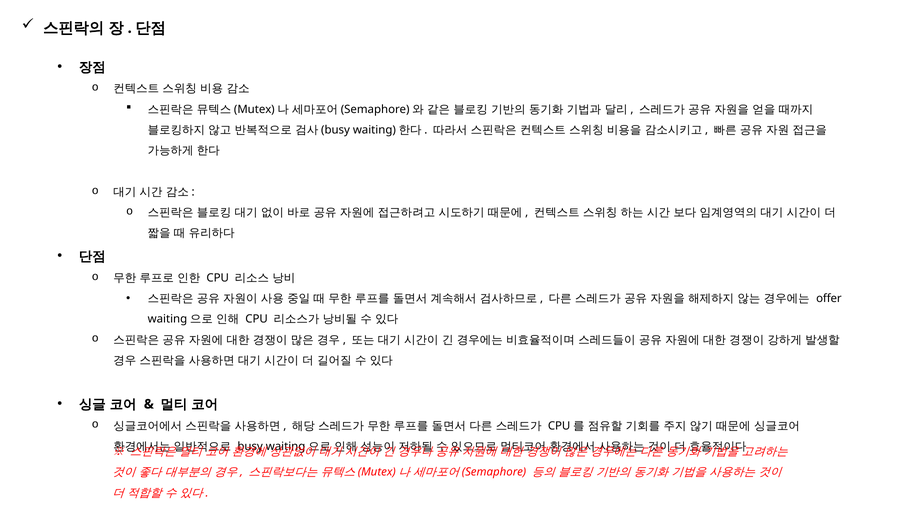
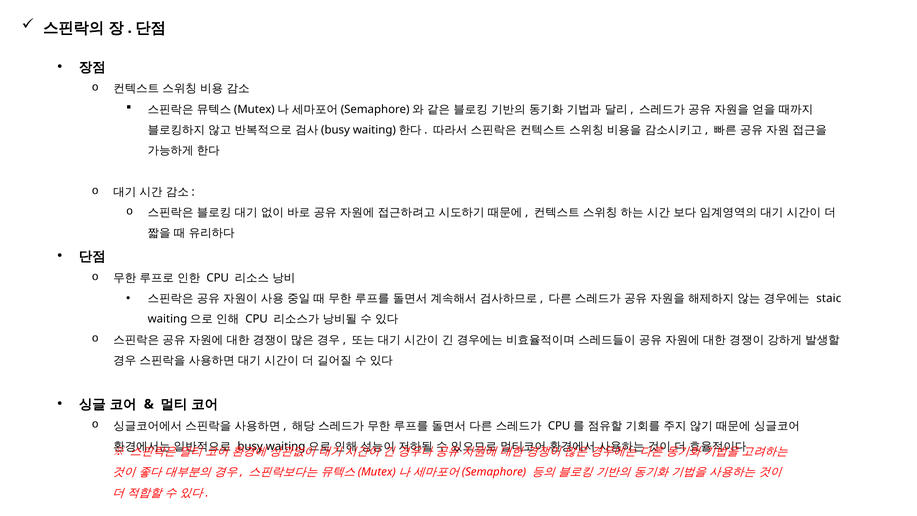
offer: offer -> staic
